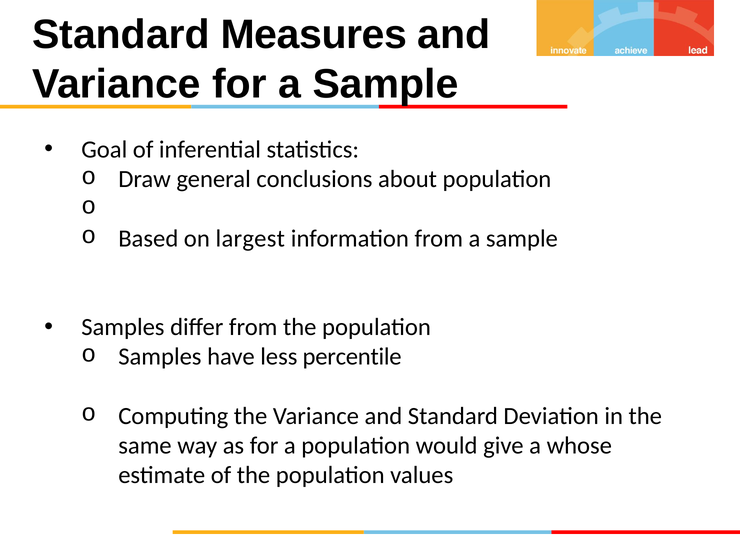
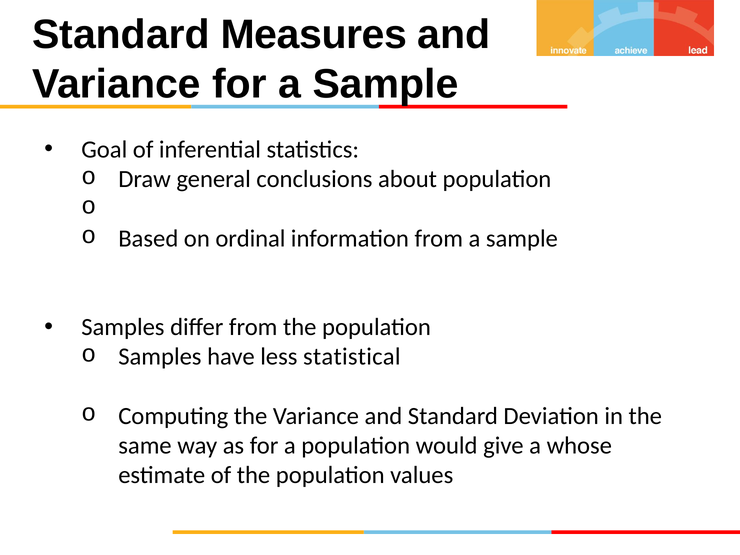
largest: largest -> ordinal
percentile: percentile -> statistical
